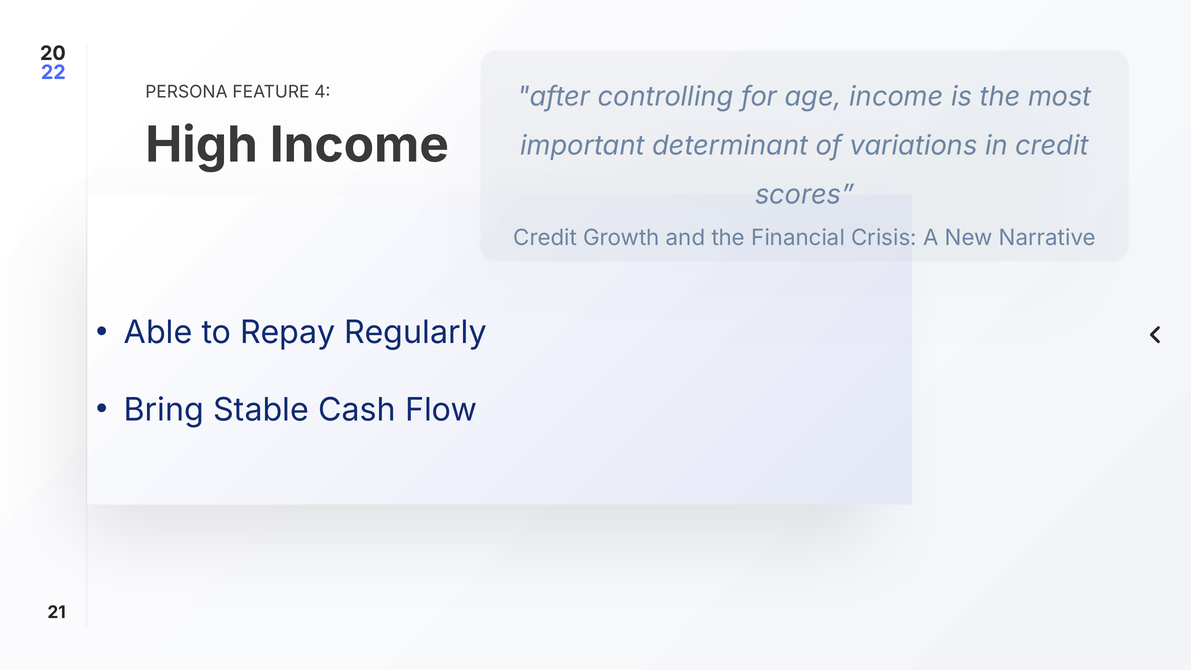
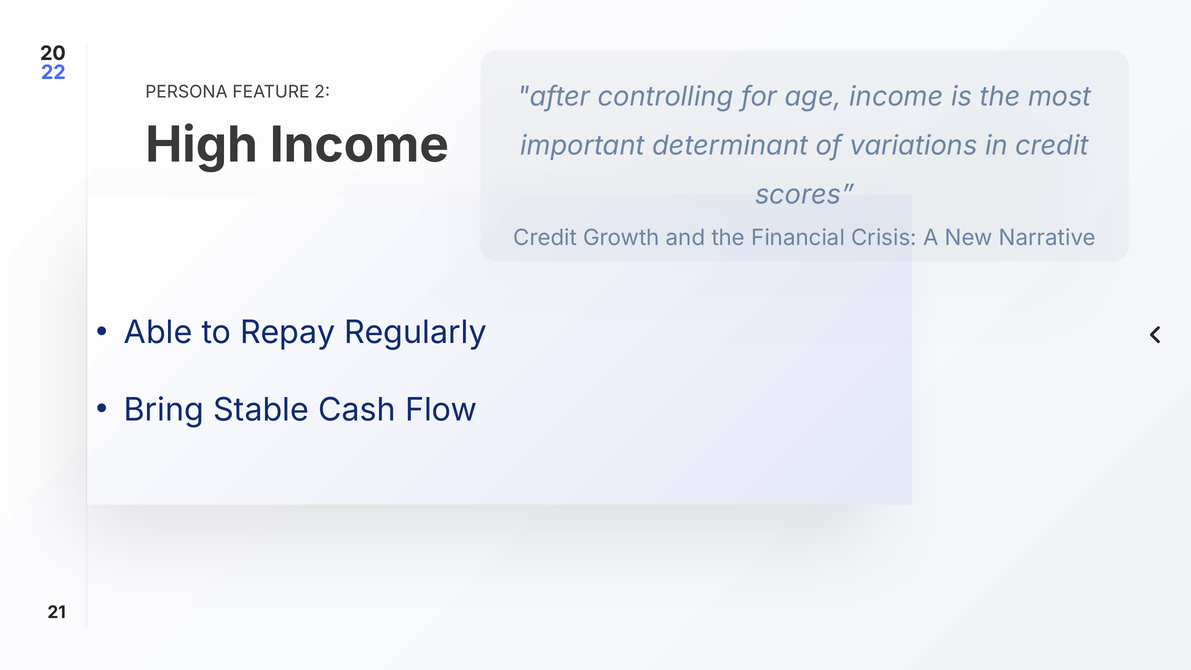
4: 4 -> 2
